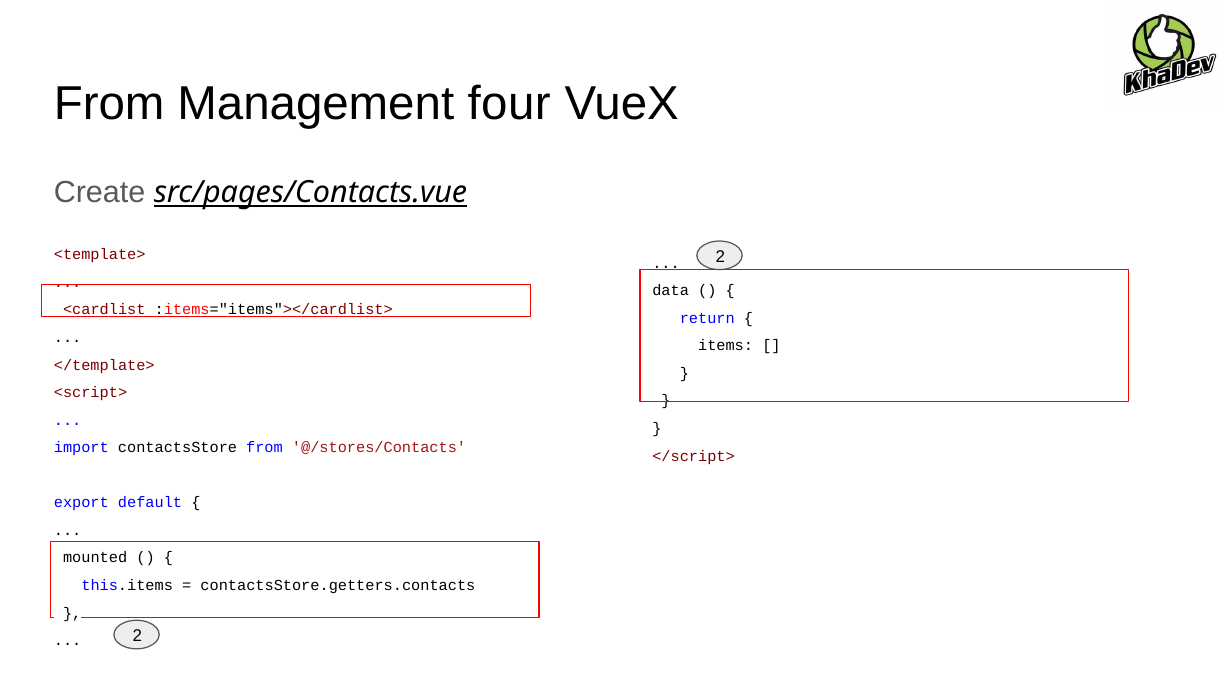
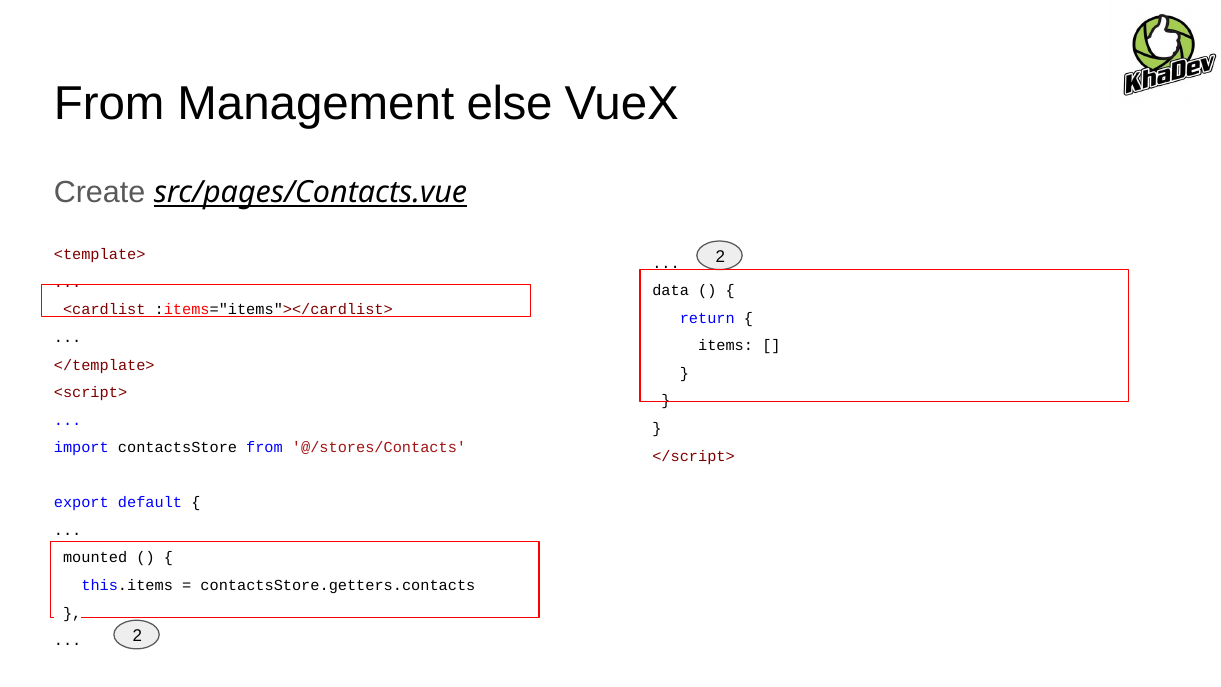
four: four -> else
